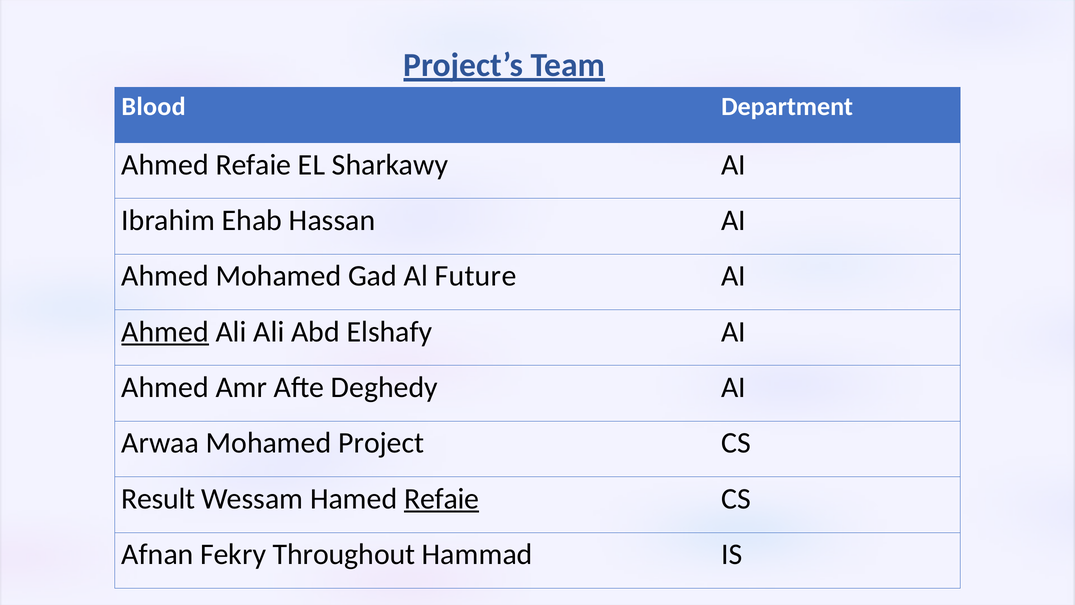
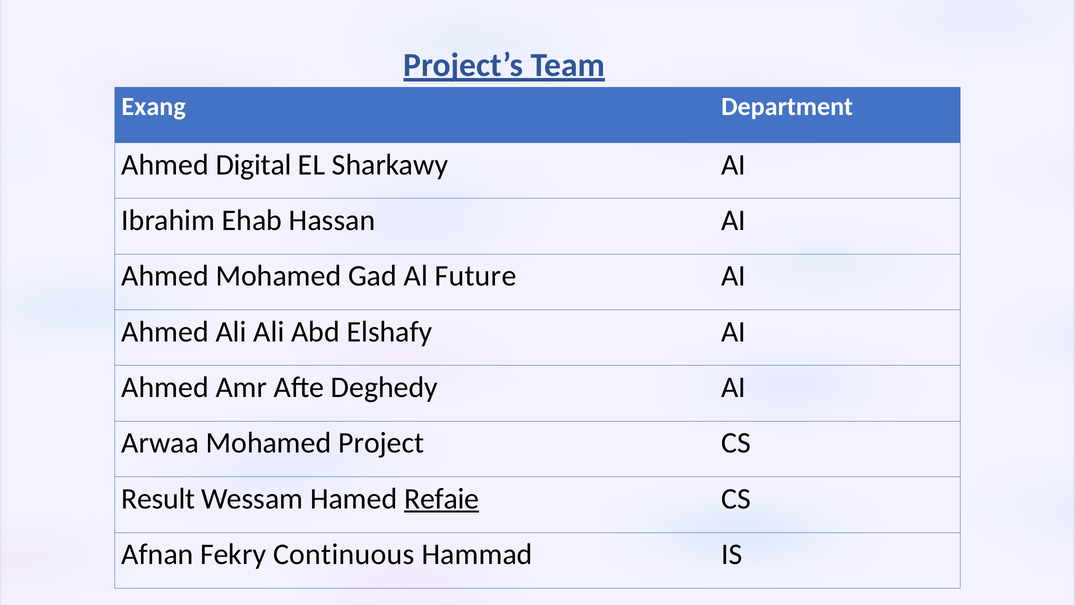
Blood: Blood -> Exang
Ahmed Refaie: Refaie -> Digital
Ahmed at (165, 332) underline: present -> none
Throughout: Throughout -> Continuous
